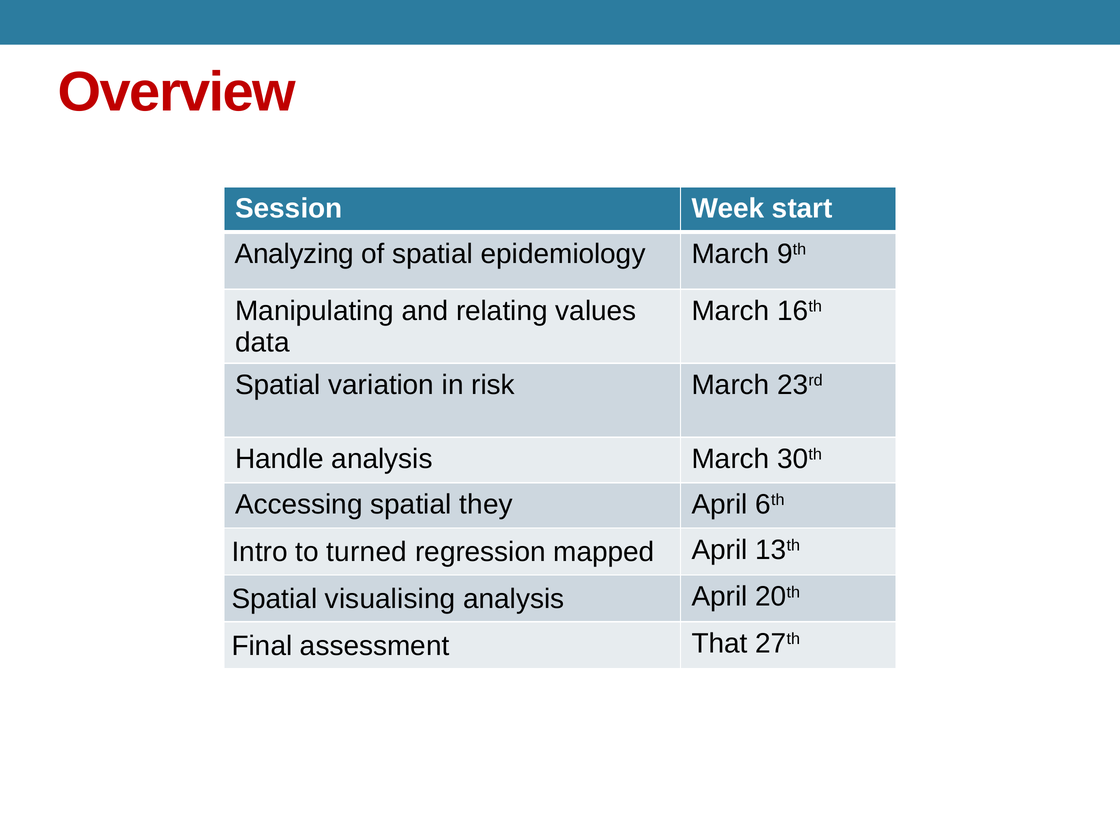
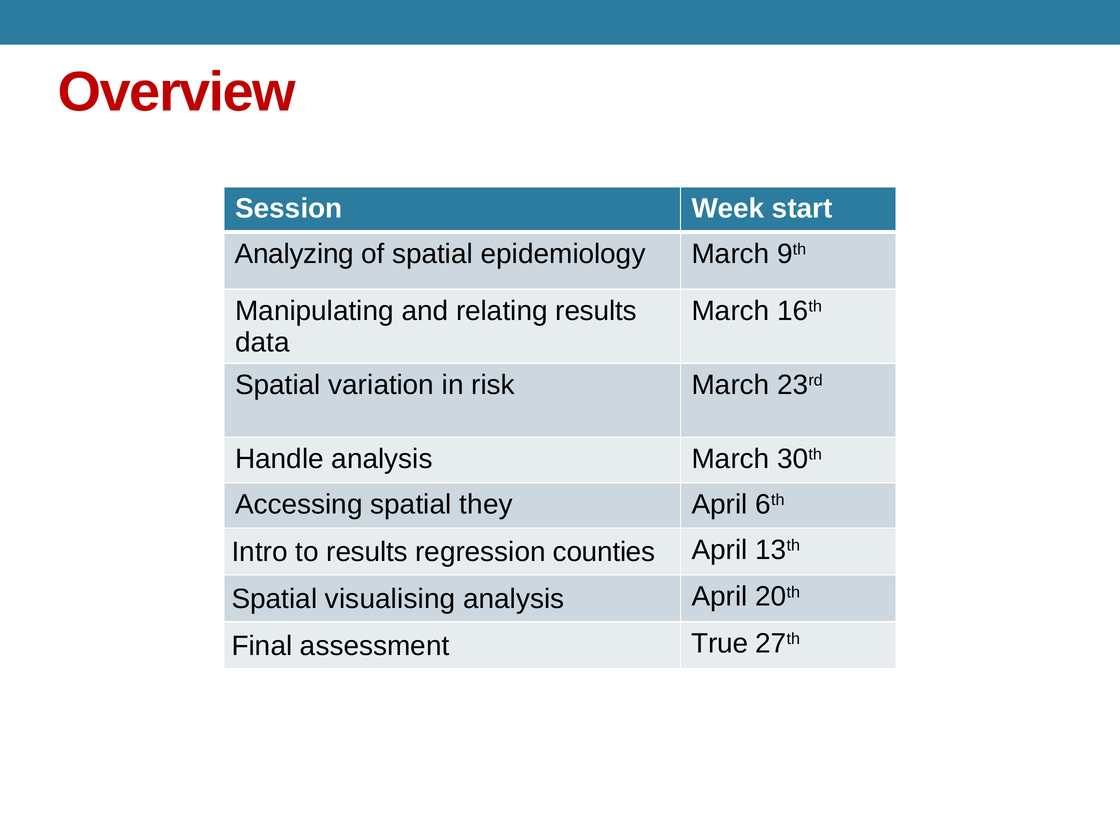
relating values: values -> results
to turned: turned -> results
mapped: mapped -> counties
That: That -> True
